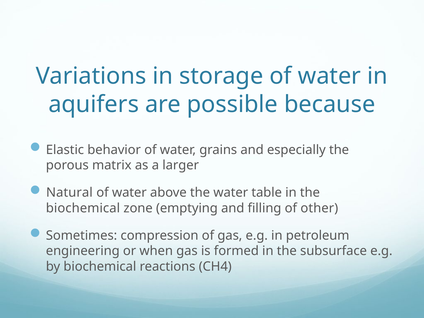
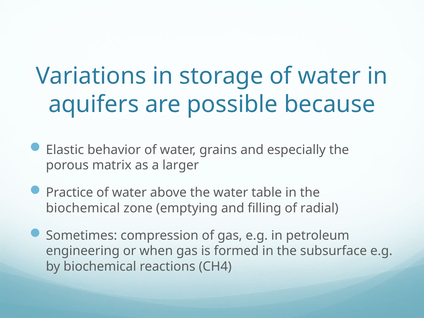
Natural: Natural -> Practice
other: other -> radial
